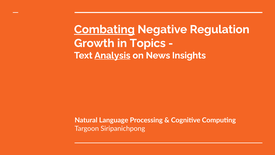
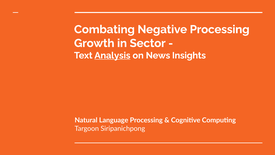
Combating underline: present -> none
Negative Regulation: Regulation -> Processing
Topics: Topics -> Sector
